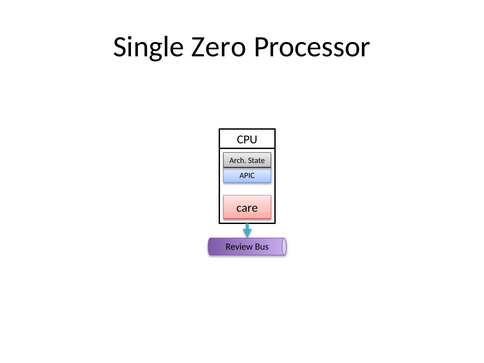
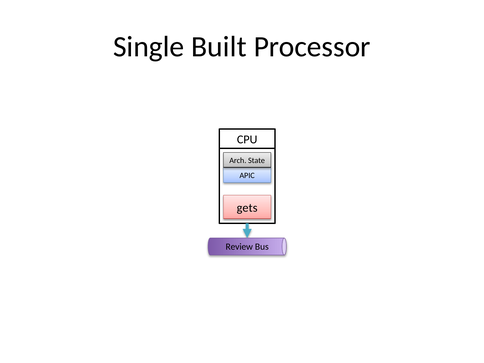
Zero: Zero -> Built
care: care -> gets
